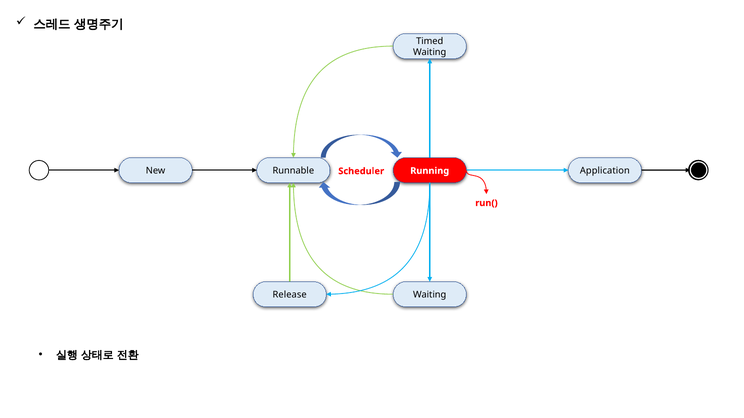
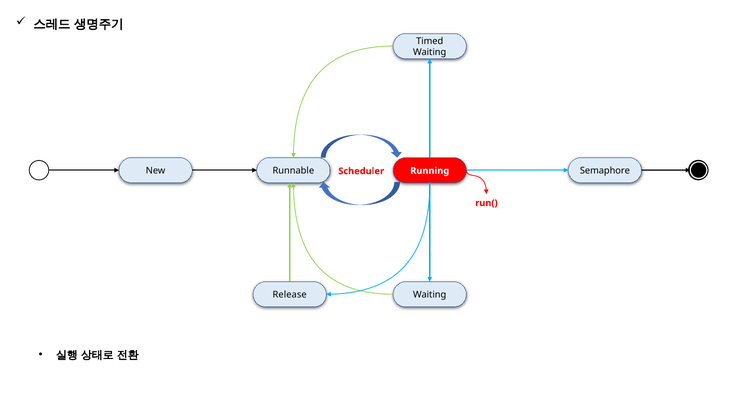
Application: Application -> Semaphore
